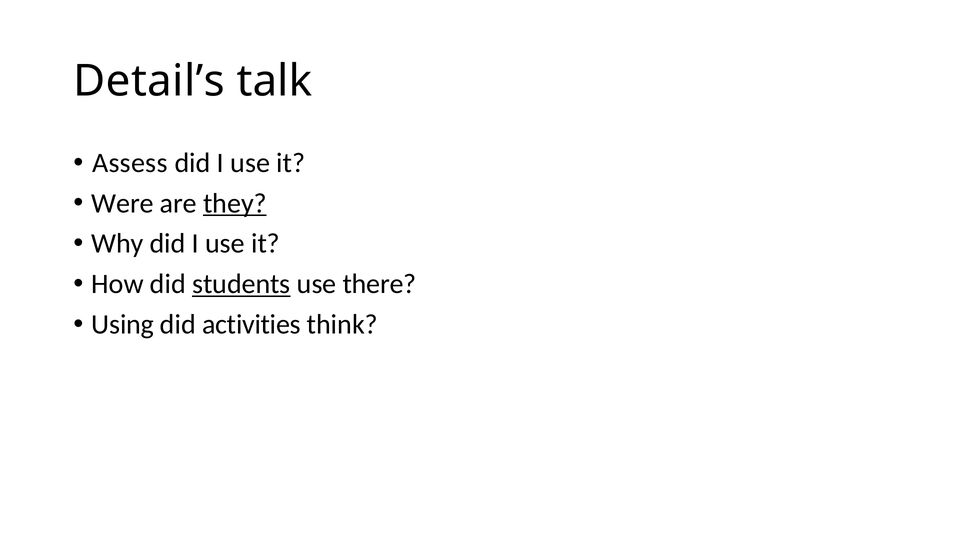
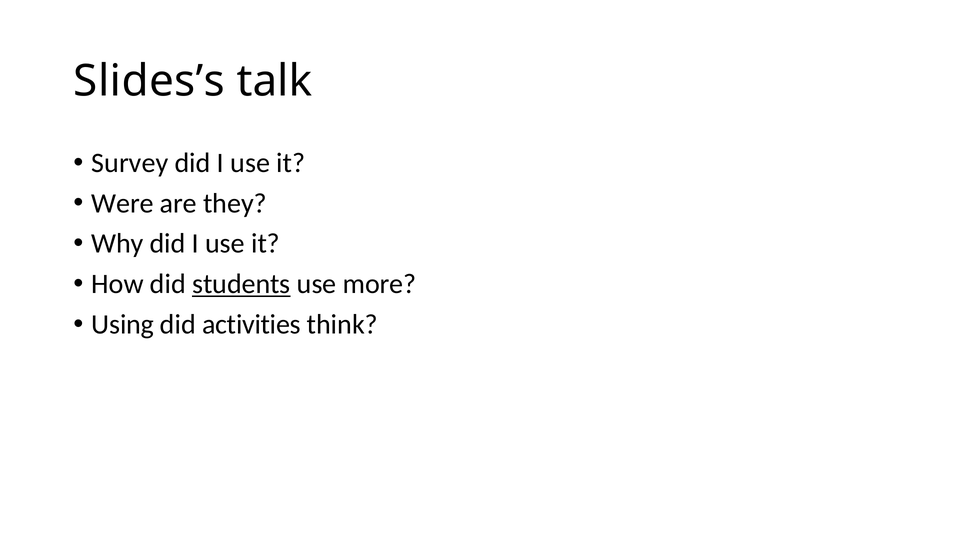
Detail’s: Detail’s -> Slides’s
Assess: Assess -> Survey
they underline: present -> none
there: there -> more
